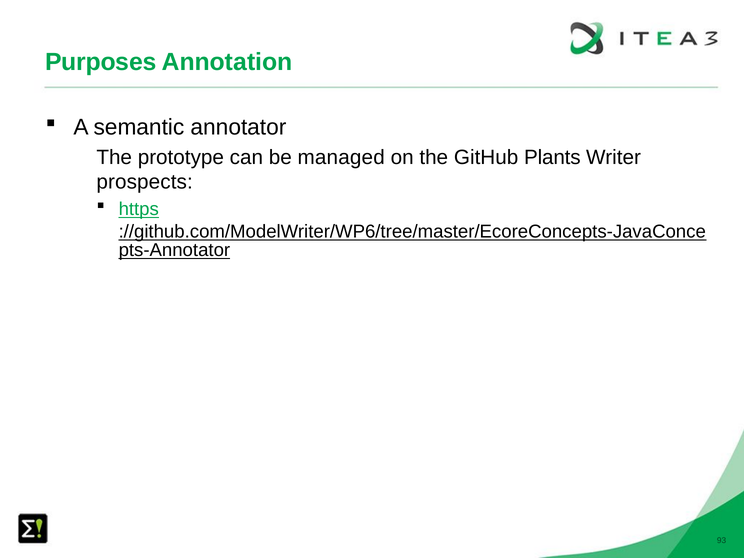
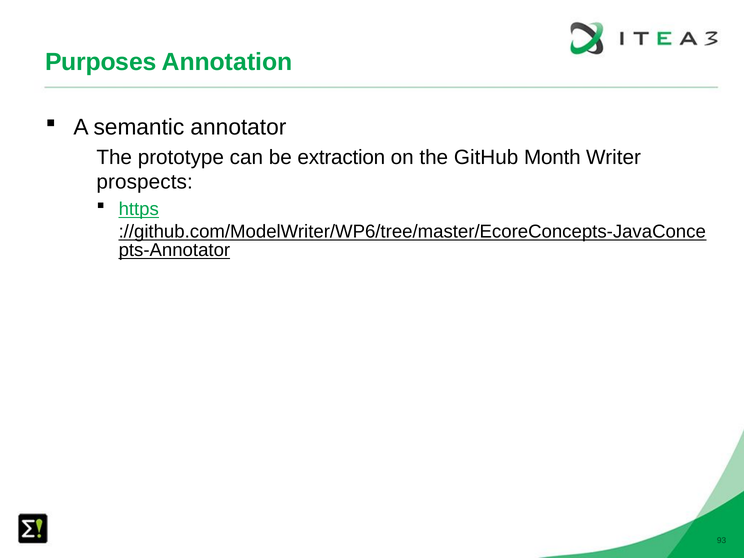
managed: managed -> extraction
Plants: Plants -> Month
